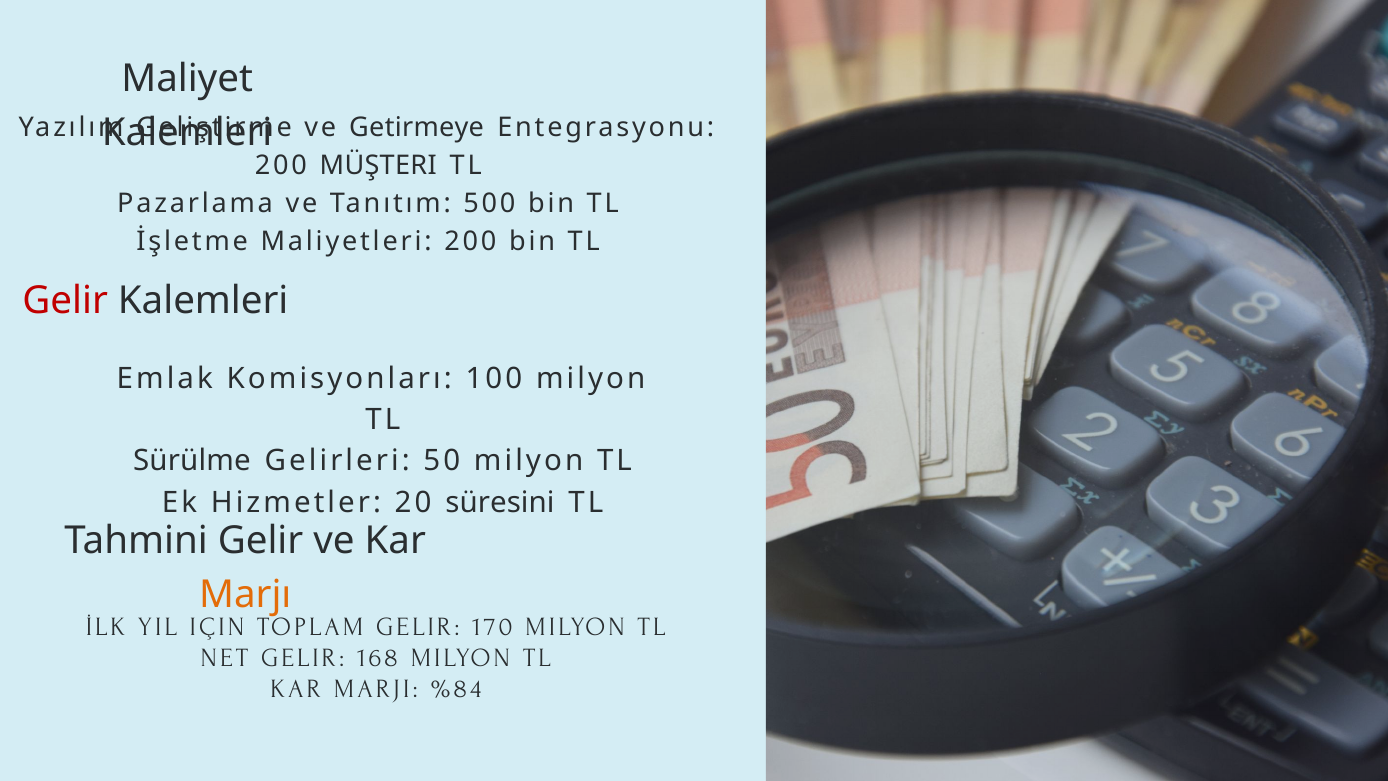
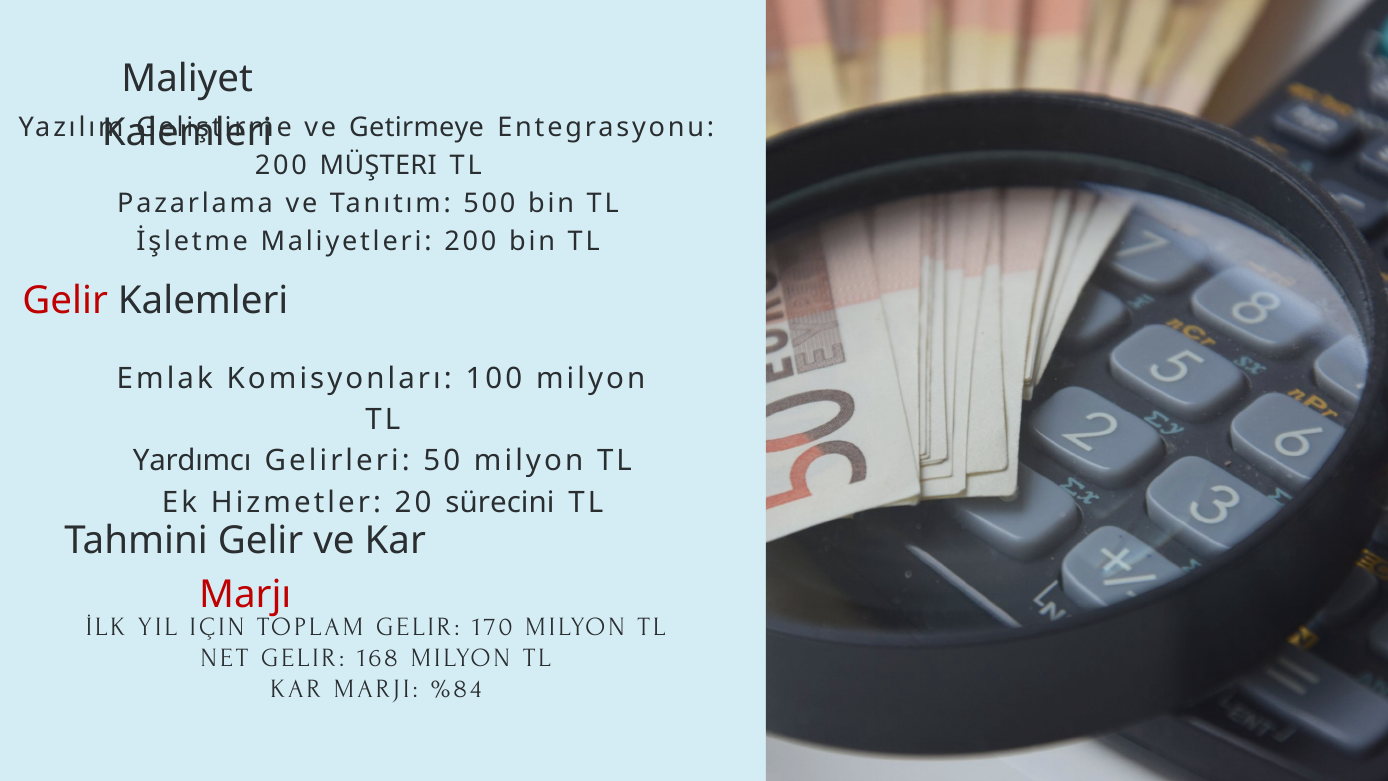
Sürülme: Sürülme -> Yardımcı
süresini: süresini -> sürecini
Marjı colour: orange -> red
